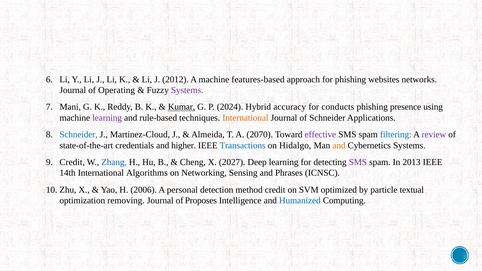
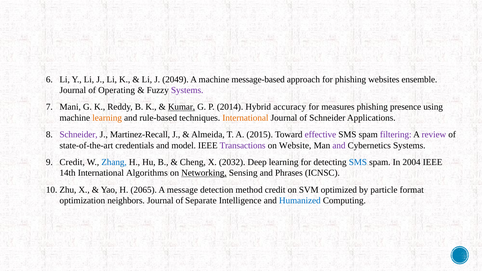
2012: 2012 -> 2049
features-based: features-based -> message-based
networks: networks -> ensemble
2024: 2024 -> 2014
conducts: conducts -> measures
learning at (107, 118) colour: purple -> orange
Schneider at (79, 135) colour: blue -> purple
Martinez-Cloud: Martinez-Cloud -> Martinez-Recall
2070: 2070 -> 2015
filtering colour: blue -> purple
higher: higher -> model
Transactions colour: blue -> purple
Hidalgo: Hidalgo -> Website
and at (339, 145) colour: orange -> purple
2027: 2027 -> 2032
SMS at (358, 162) colour: purple -> blue
2013: 2013 -> 2004
Networking underline: none -> present
2006: 2006 -> 2065
personal: personal -> message
textual: textual -> format
removing: removing -> neighbors
Proposes: Proposes -> Separate
